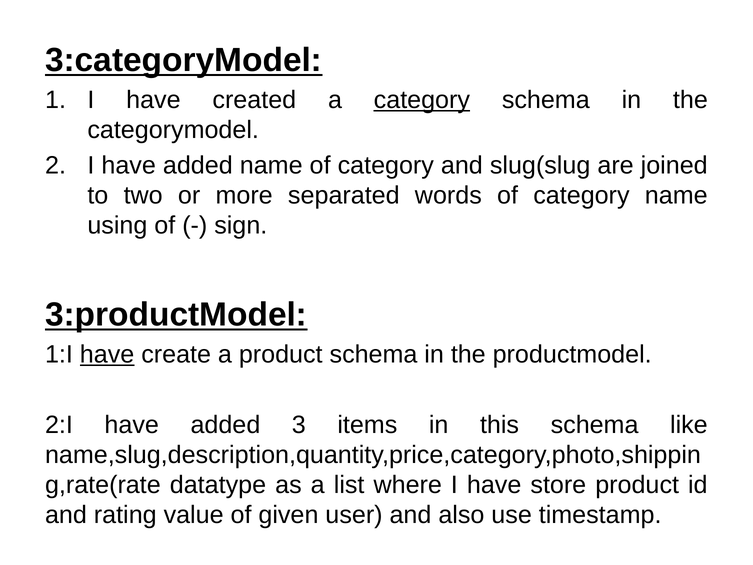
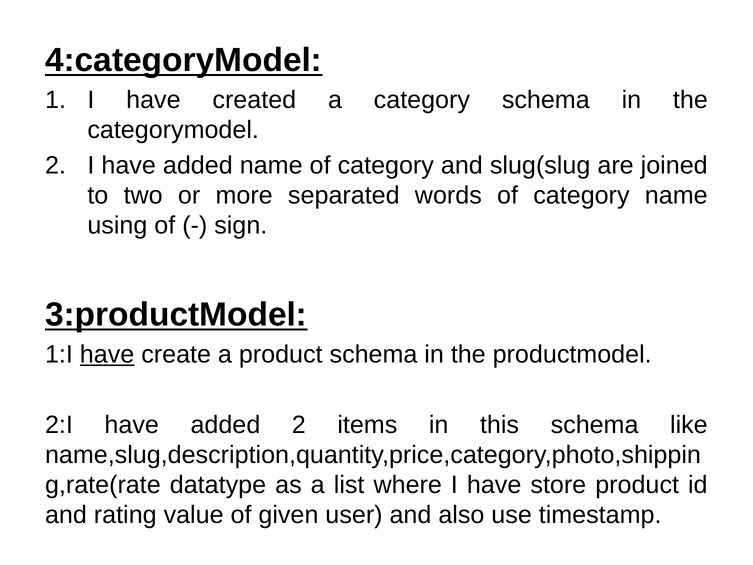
3:categoryModel: 3:categoryModel -> 4:categoryModel
category at (422, 100) underline: present -> none
added 3: 3 -> 2
